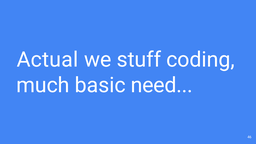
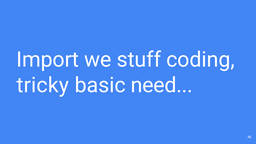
Actual: Actual -> Import
much: much -> tricky
